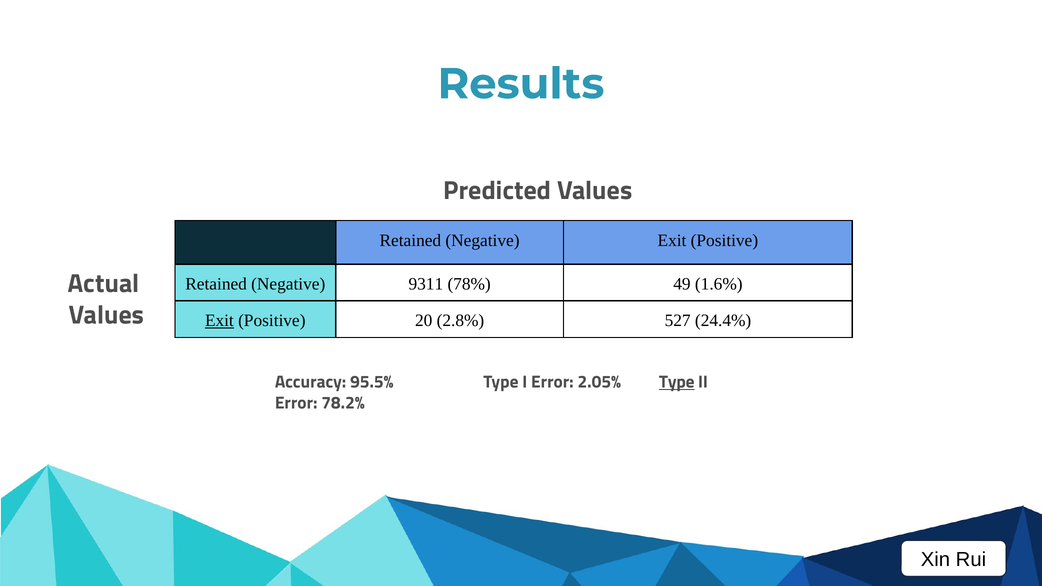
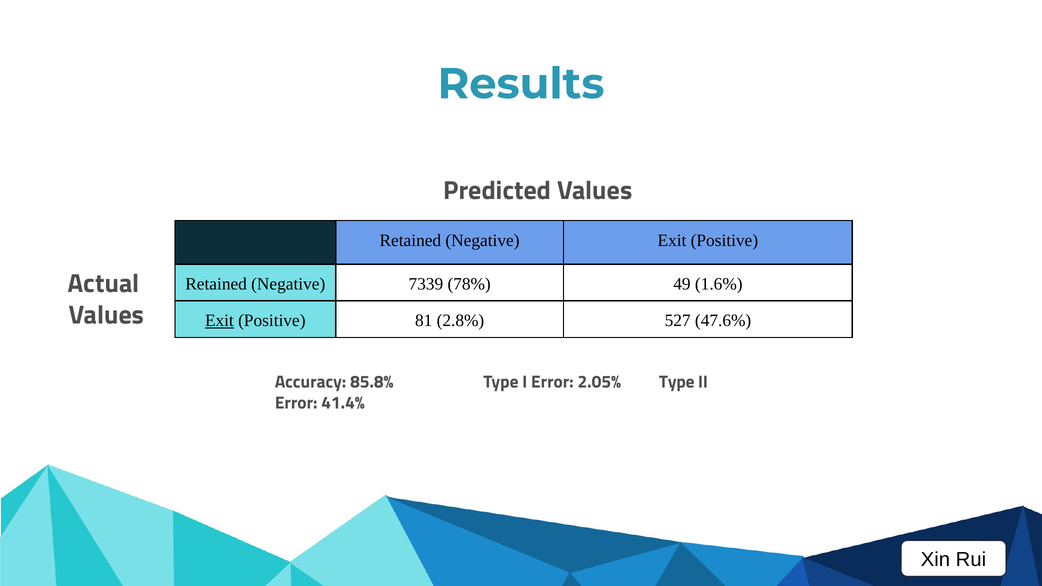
9311: 9311 -> 7339
20: 20 -> 81
24.4%: 24.4% -> 47.6%
95.5%: 95.5% -> 85.8%
Type at (677, 382) underline: present -> none
78.2%: 78.2% -> 41.4%
